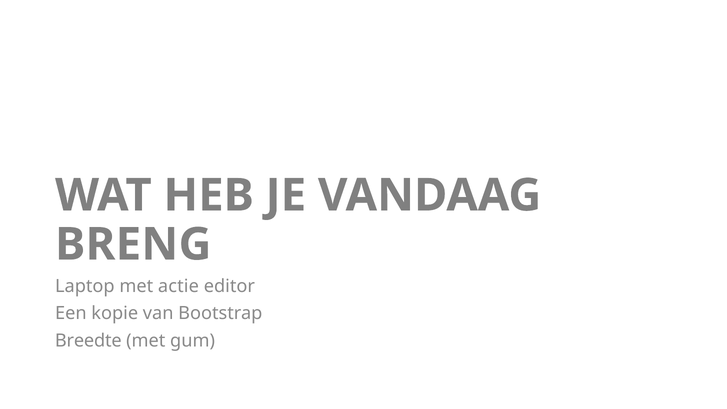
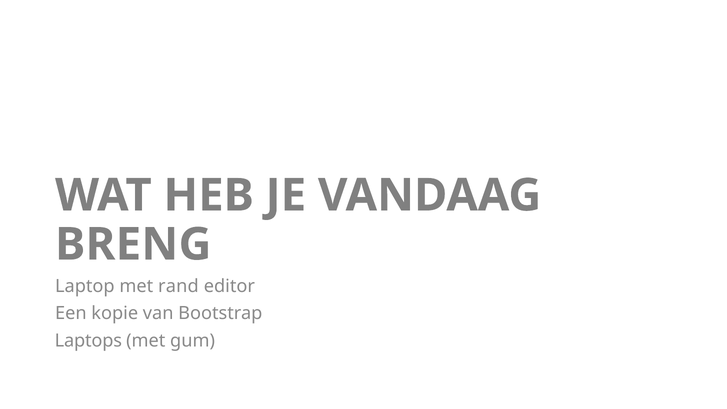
actie: actie -> rand
Breedte: Breedte -> Laptops
